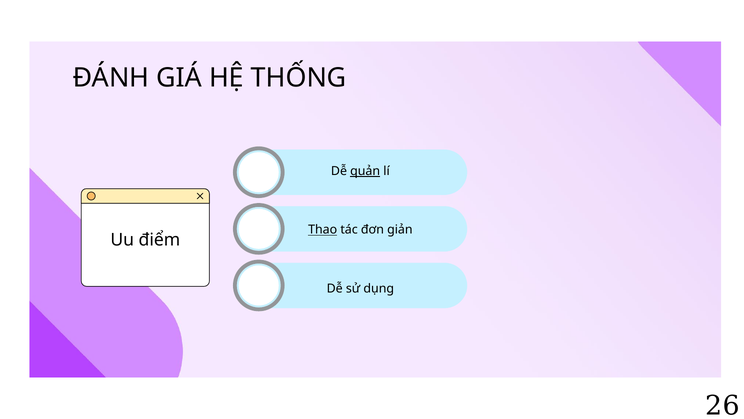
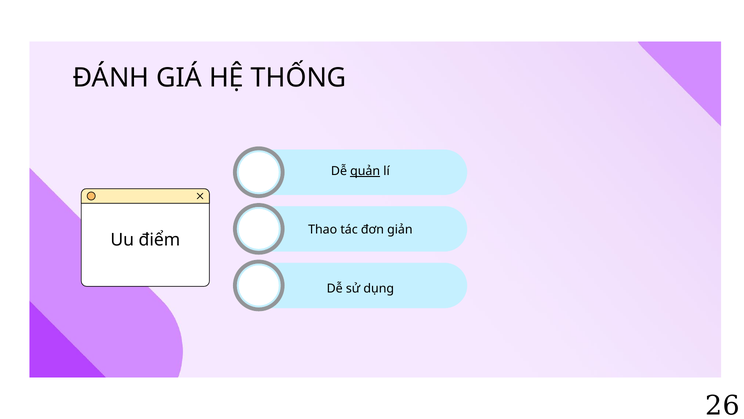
Thao underline: present -> none
